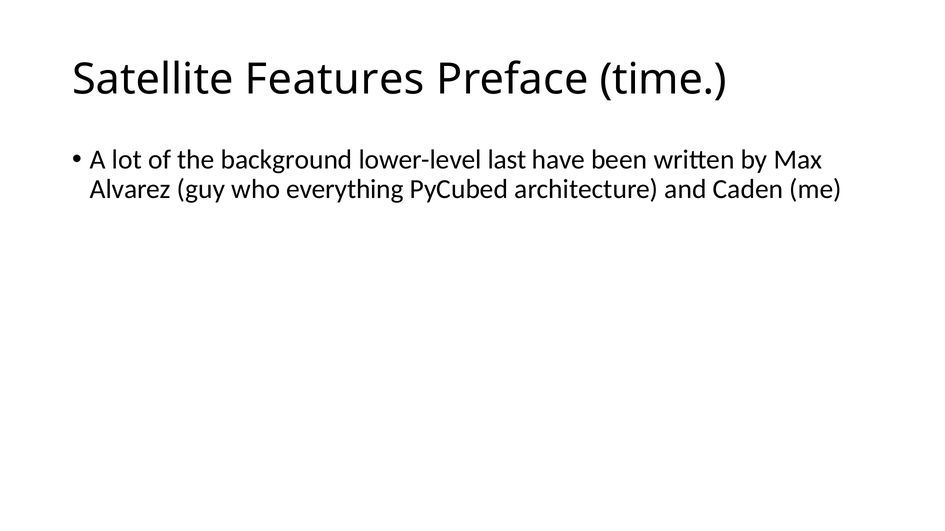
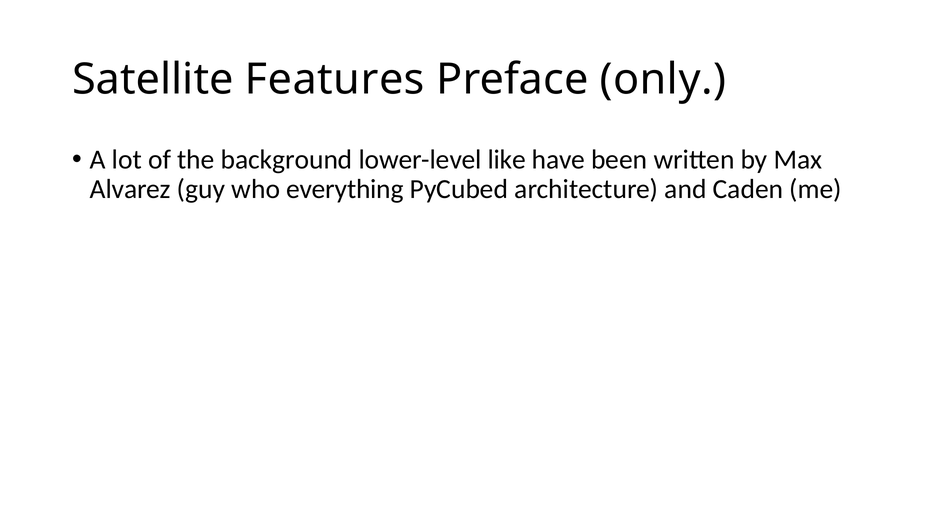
time: time -> only
last: last -> like
